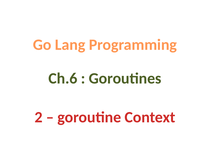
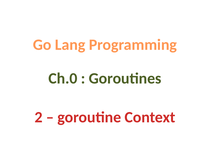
Ch.6: Ch.6 -> Ch.0
